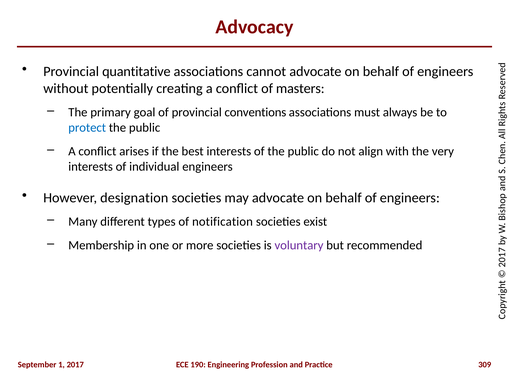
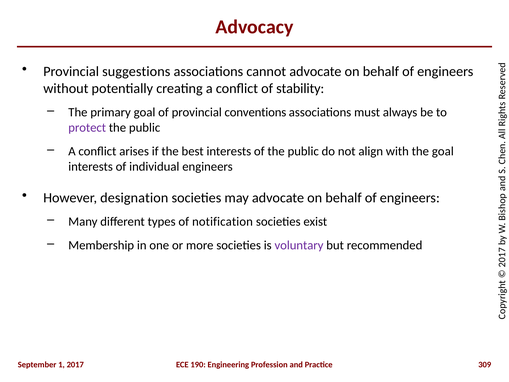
quantitative: quantitative -> suggestions
masters: masters -> stability
protect colour: blue -> purple
the very: very -> goal
